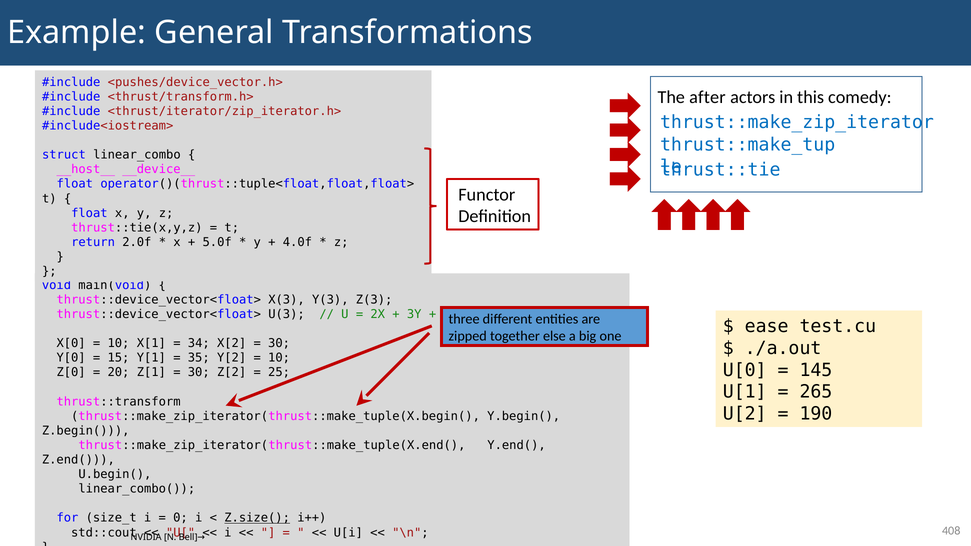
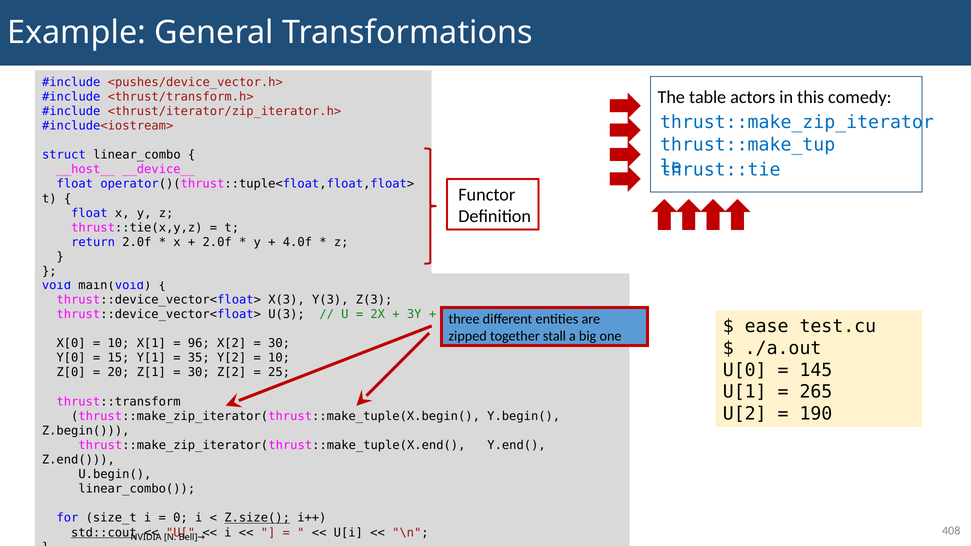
after: after -> table
5.0f at (217, 242): 5.0f -> 2.0f
else: else -> stall
34: 34 -> 96
std::cout underline: none -> present
